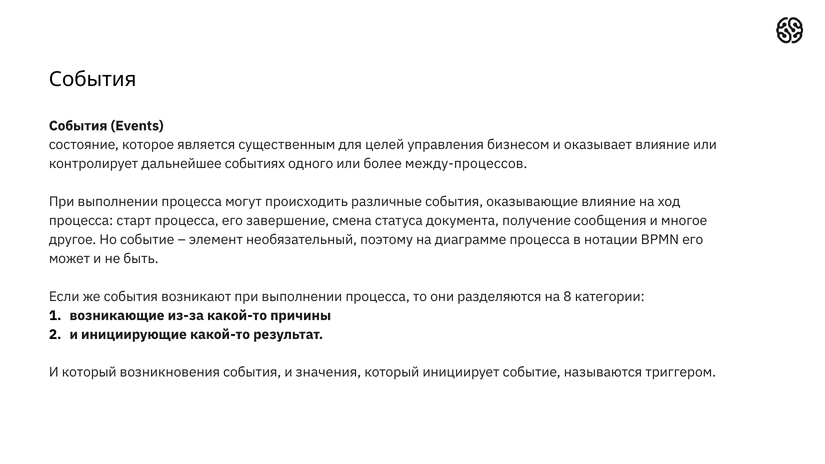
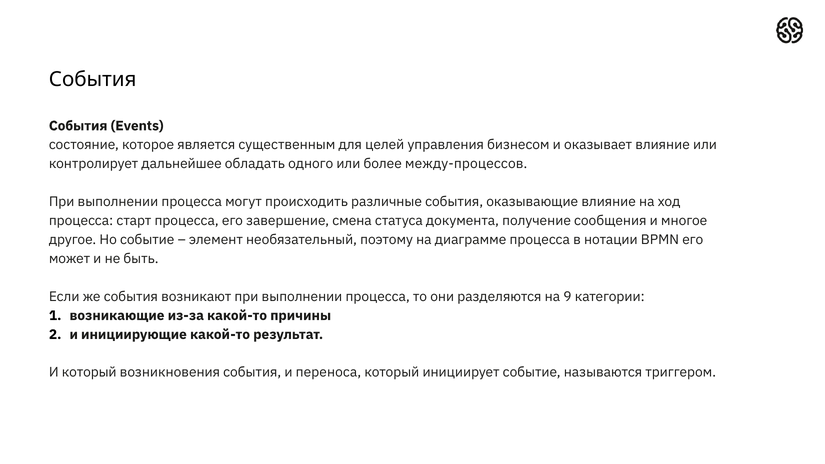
событиях: событиях -> обладать
8: 8 -> 9
значения: значения -> переноса
